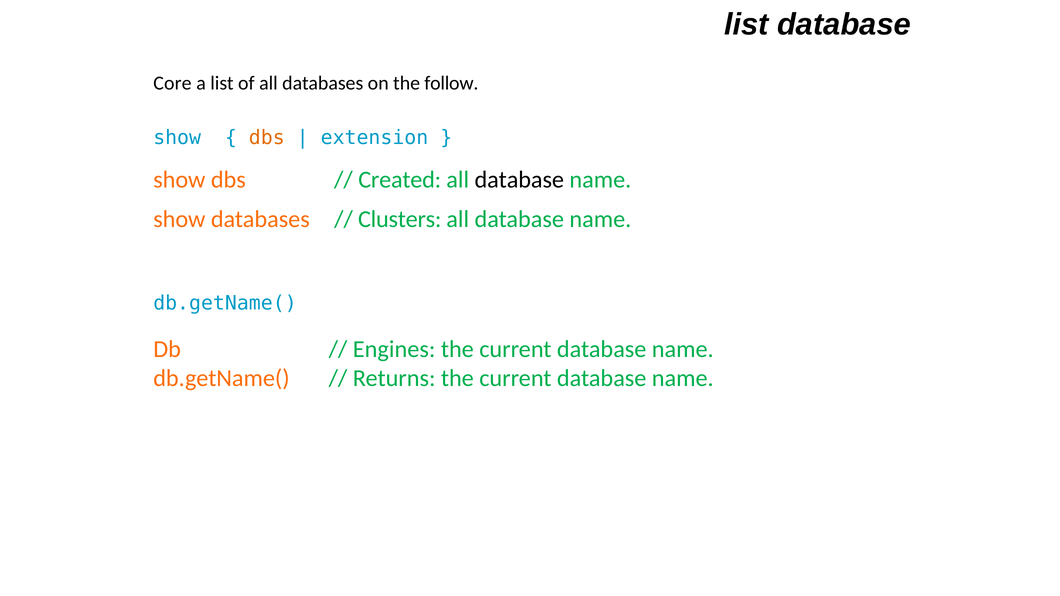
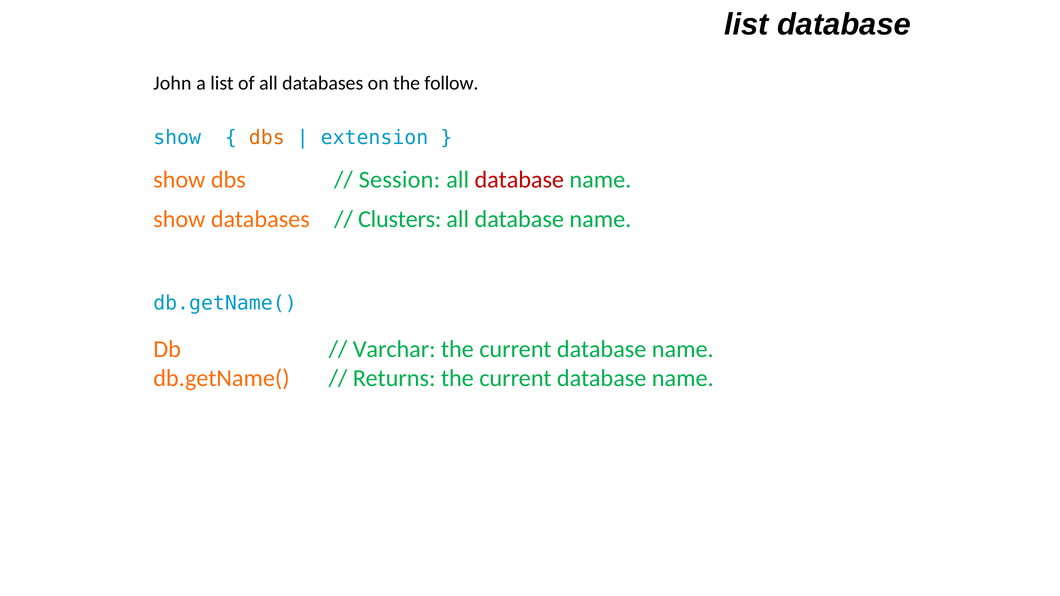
Core: Core -> John
Created: Created -> Session
database at (519, 180) colour: black -> red
Engines: Engines -> Varchar
